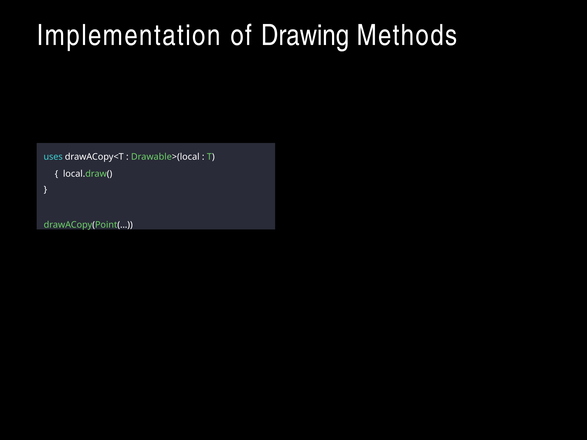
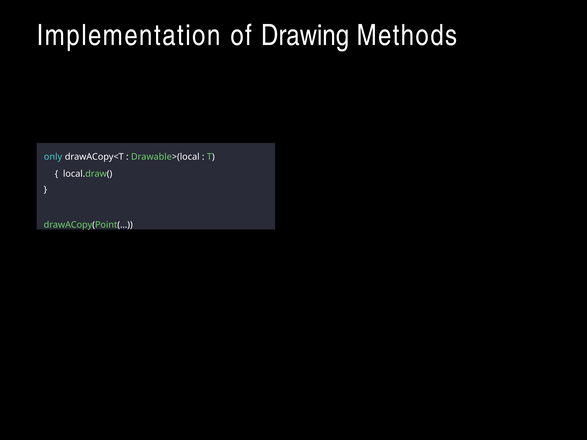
uses: uses -> only
